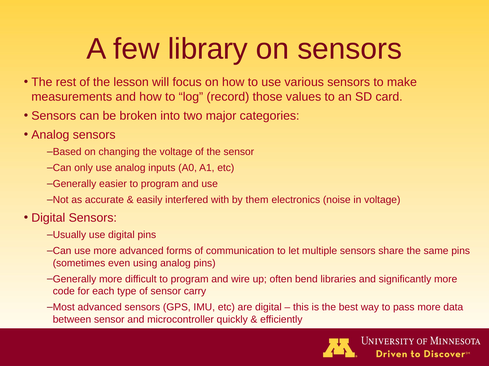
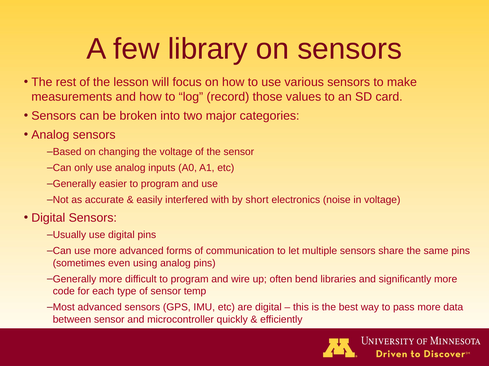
them: them -> short
carry: carry -> temp
